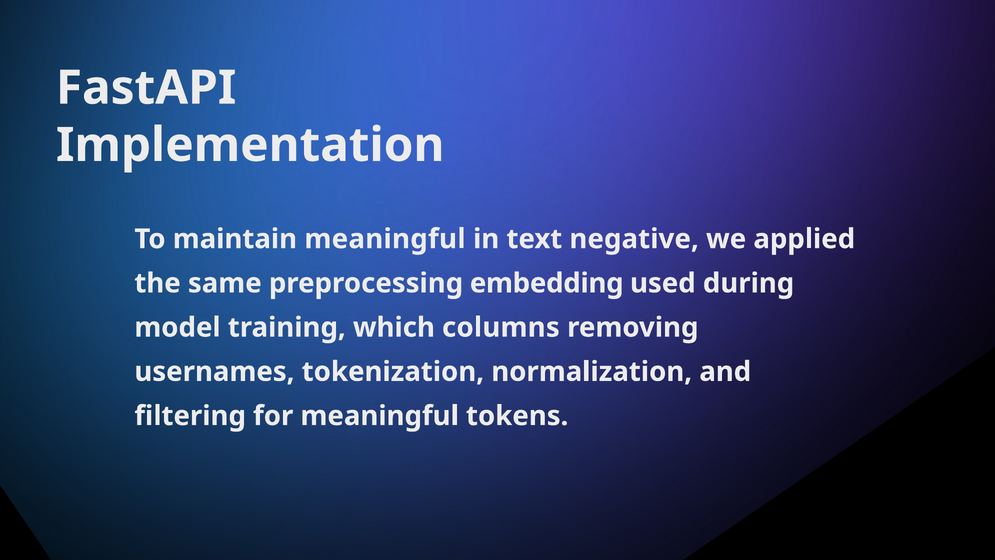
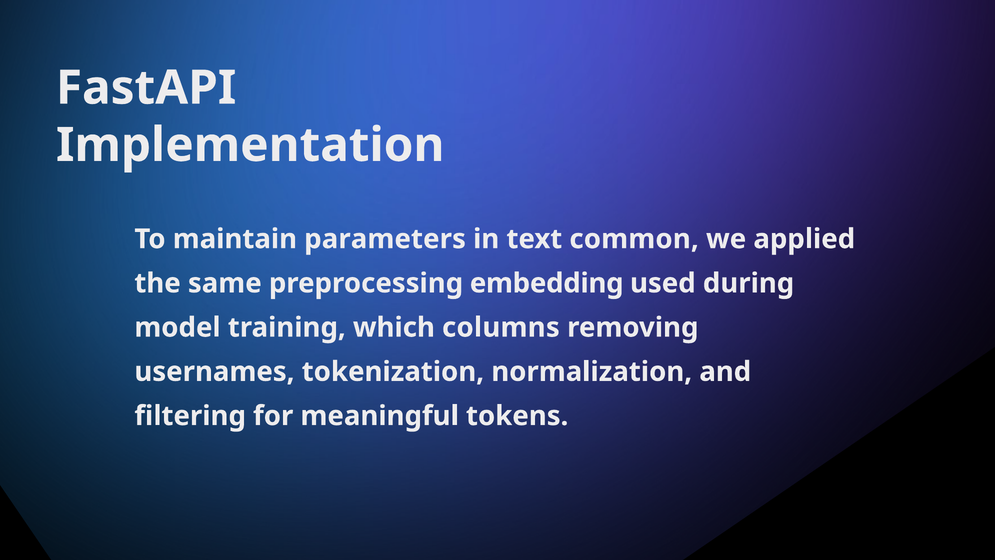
maintain meaningful: meaningful -> parameters
negative: negative -> common
